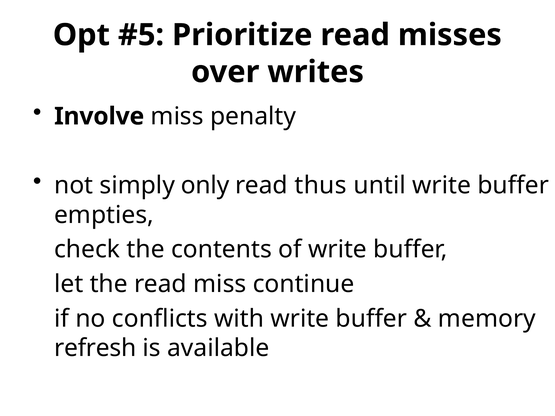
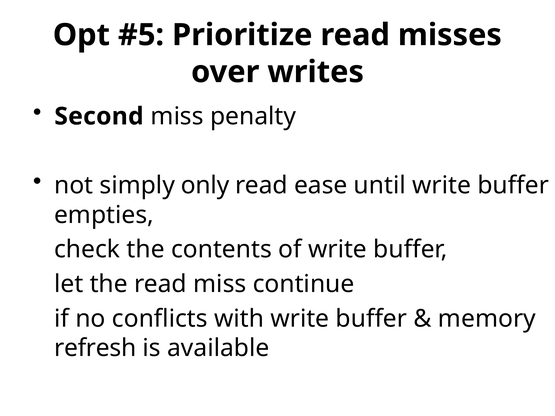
Involve: Involve -> Second
thus: thus -> ease
